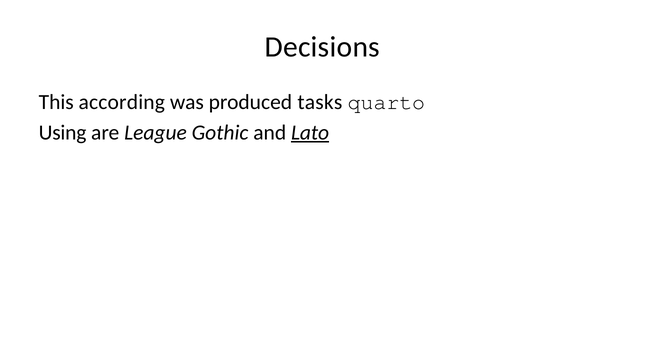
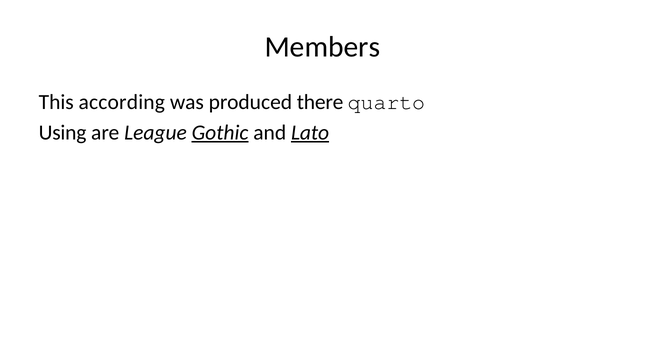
Decisions: Decisions -> Members
tasks: tasks -> there
Gothic underline: none -> present
